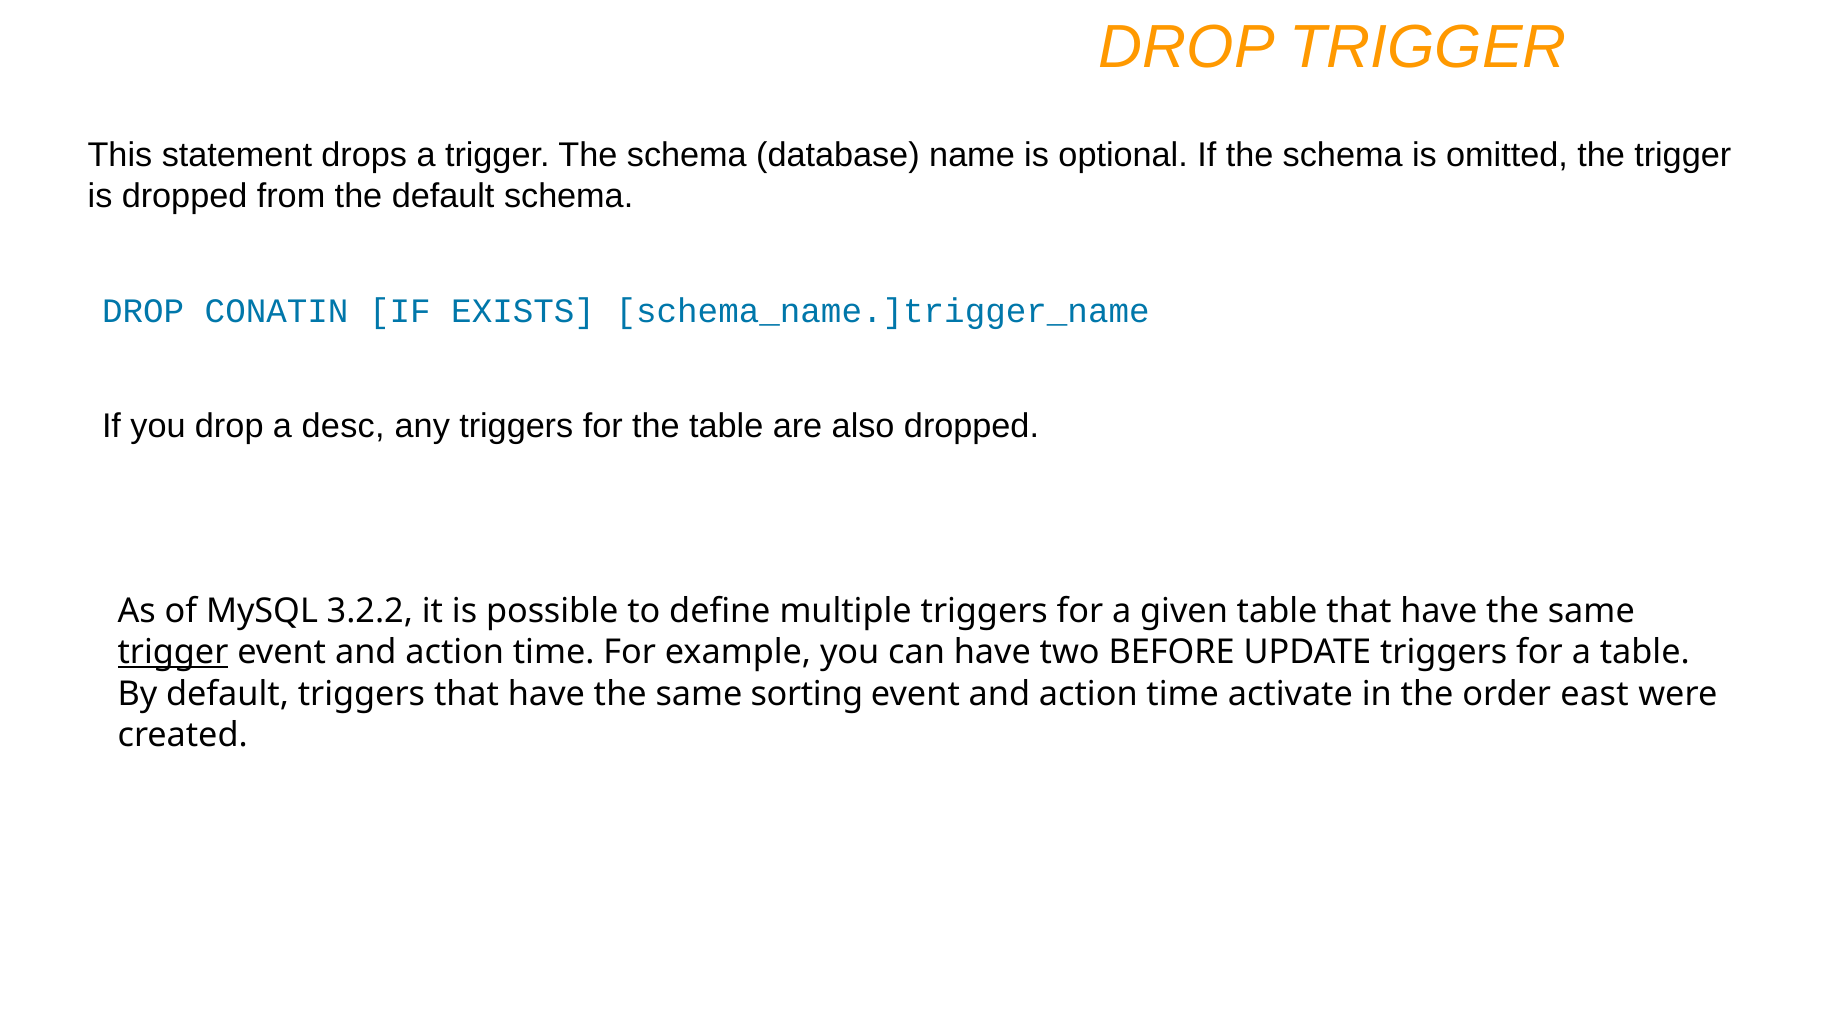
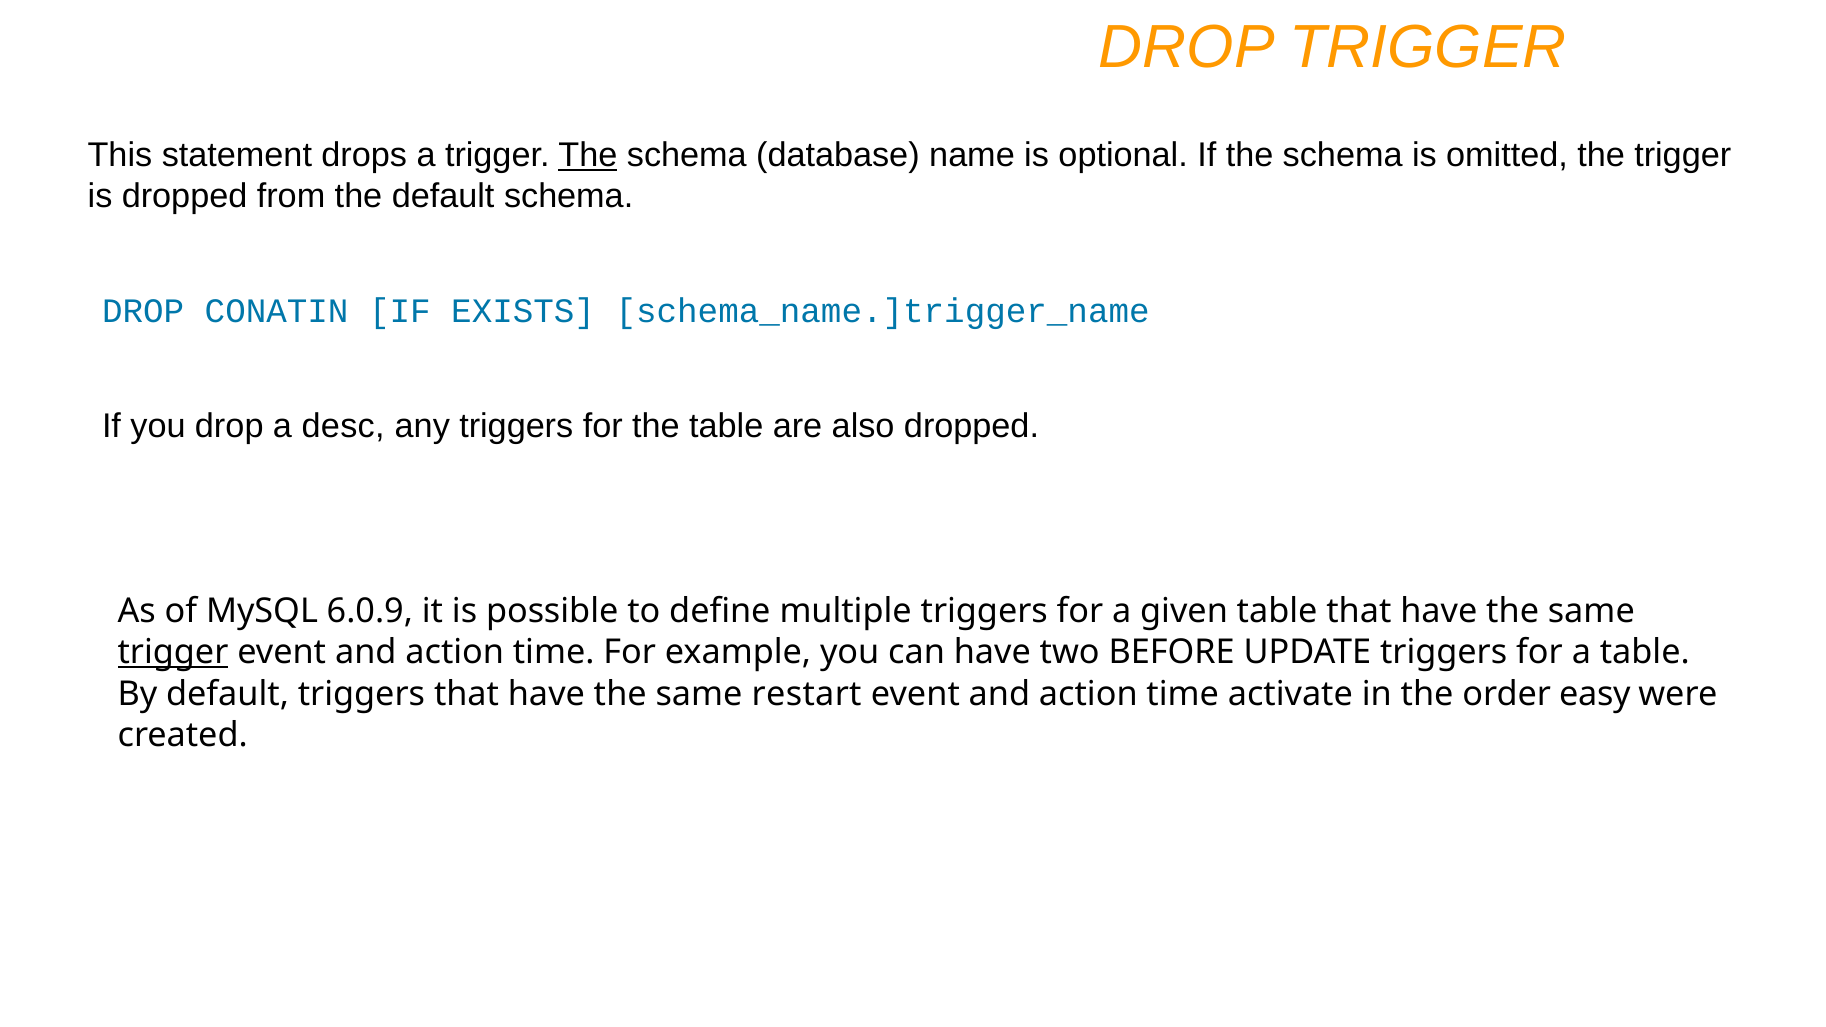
The at (588, 155) underline: none -> present
3.2.2: 3.2.2 -> 6.0.9
sorting: sorting -> restart
east: east -> easy
